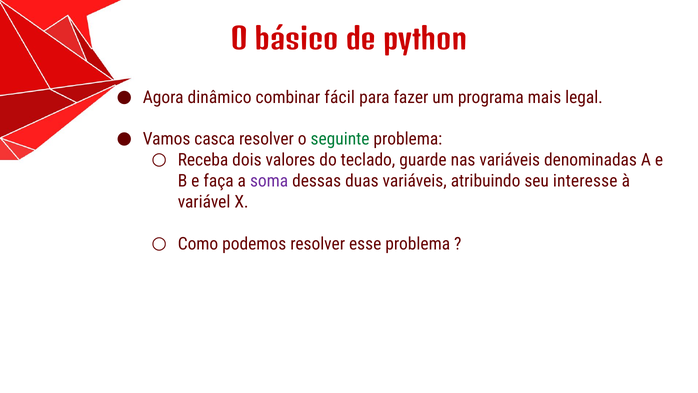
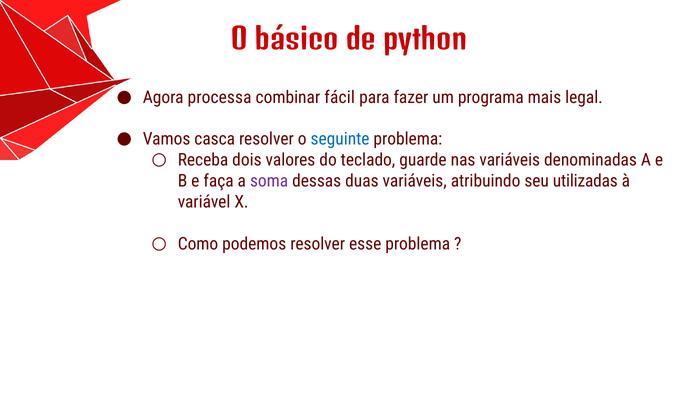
dinâmico: dinâmico -> processa
seguinte colour: green -> blue
interesse: interesse -> utilizadas
